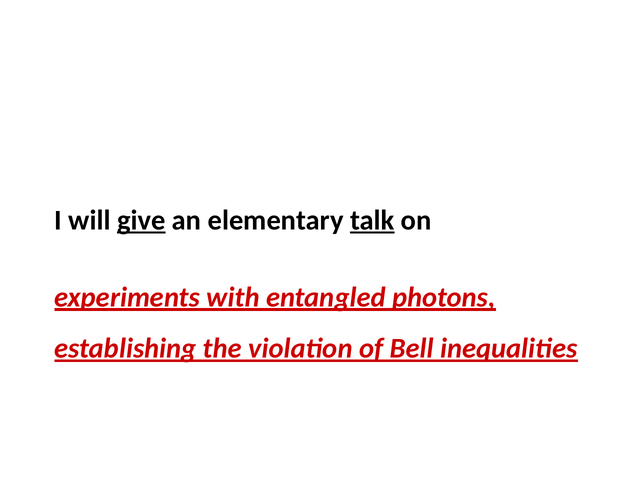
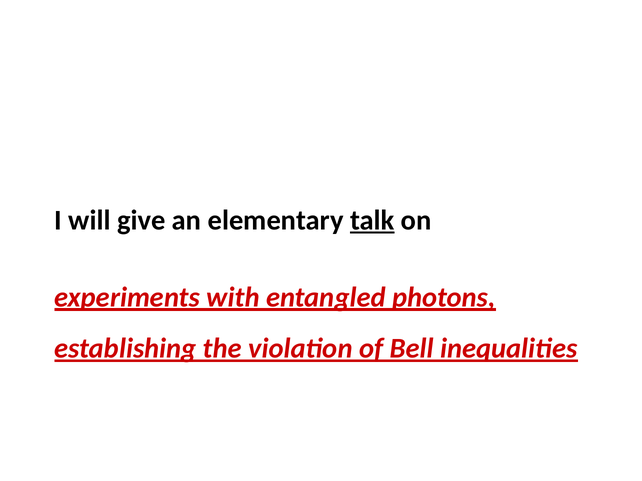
give underline: present -> none
